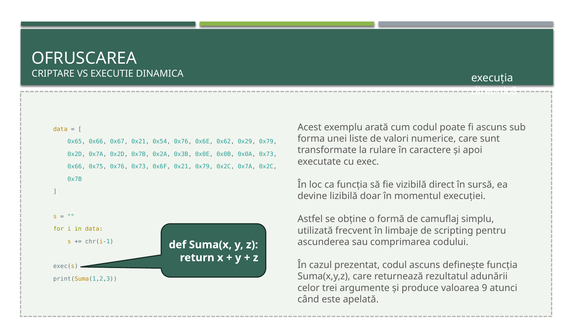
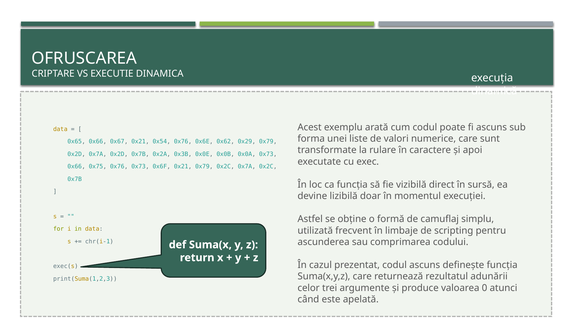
9: 9 -> 0
